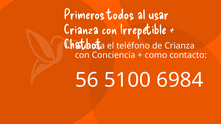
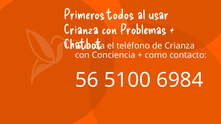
Irrepetible: Irrepetible -> Problemas
